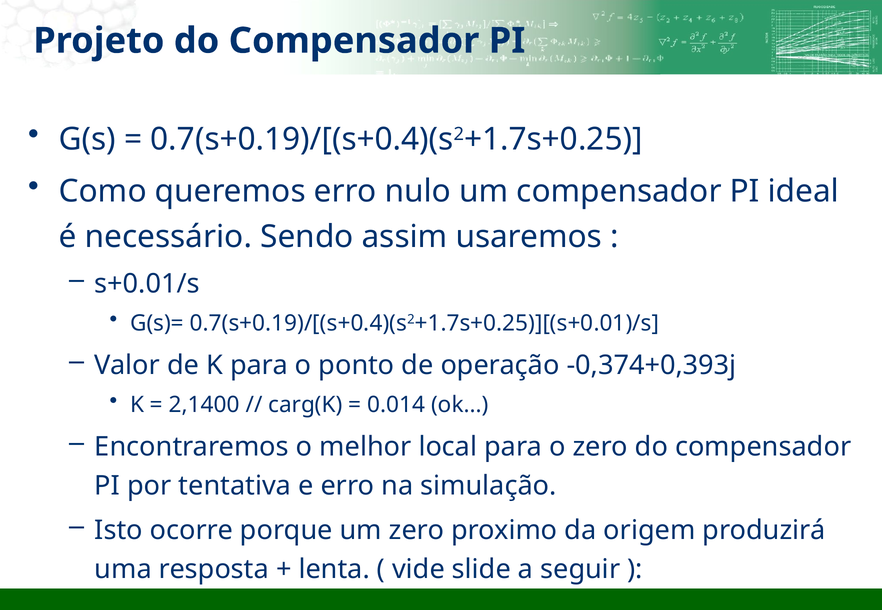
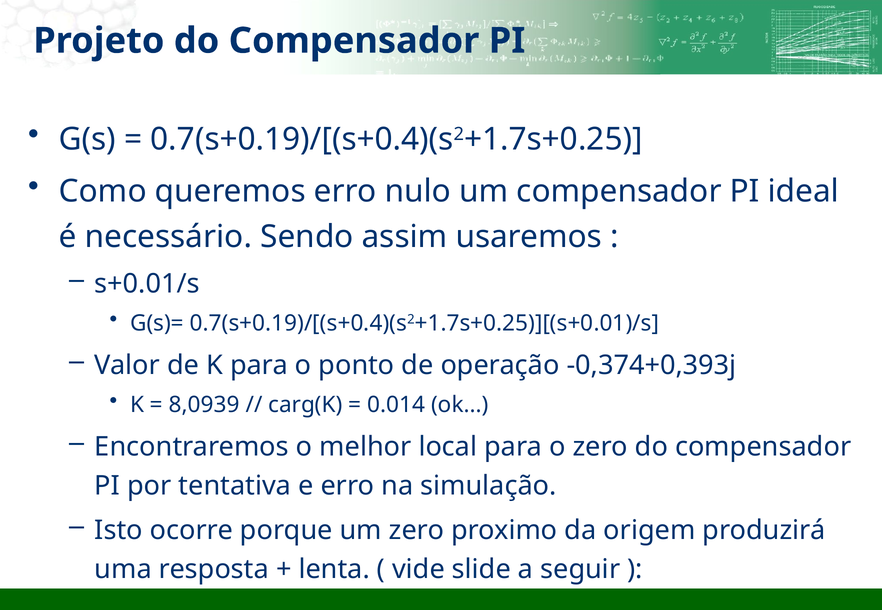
2,1400: 2,1400 -> 8,0939
